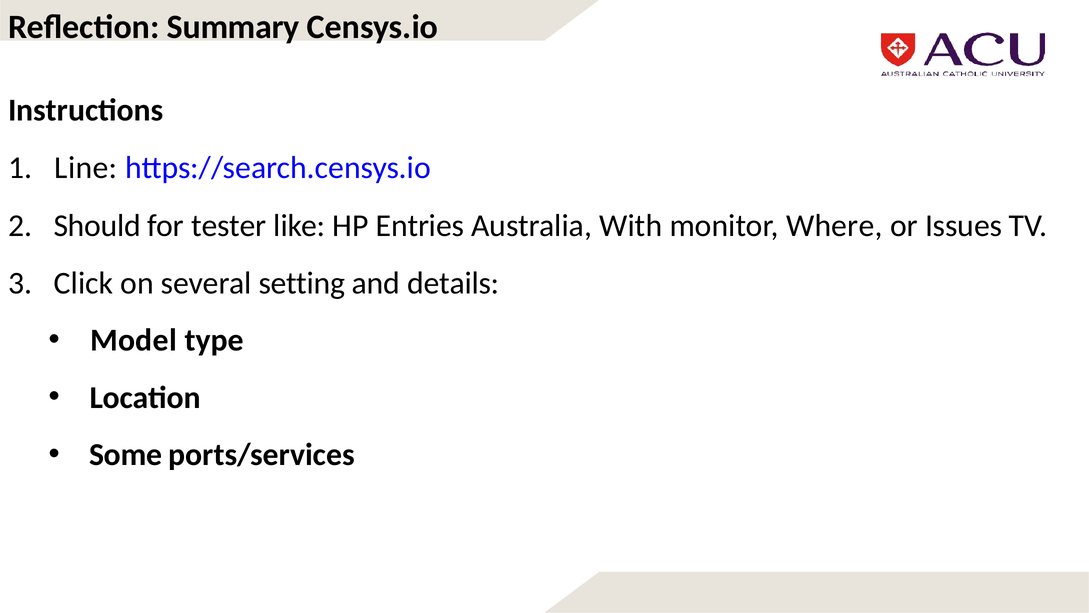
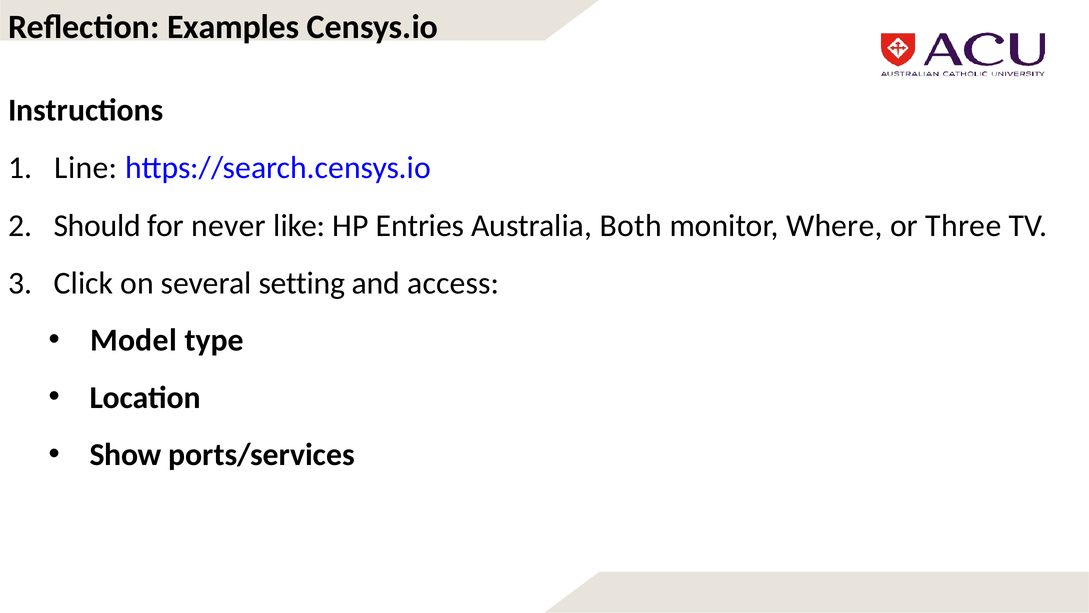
Summary: Summary -> Examples
tester: tester -> never
With: With -> Both
Issues: Issues -> Three
details: details -> access
Some: Some -> Show
